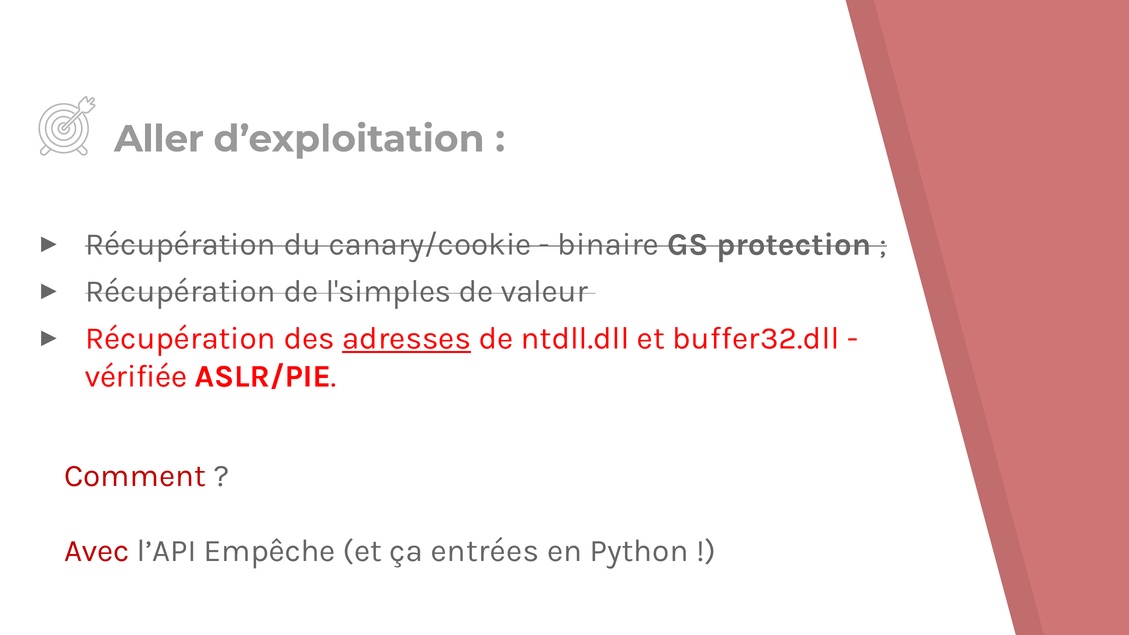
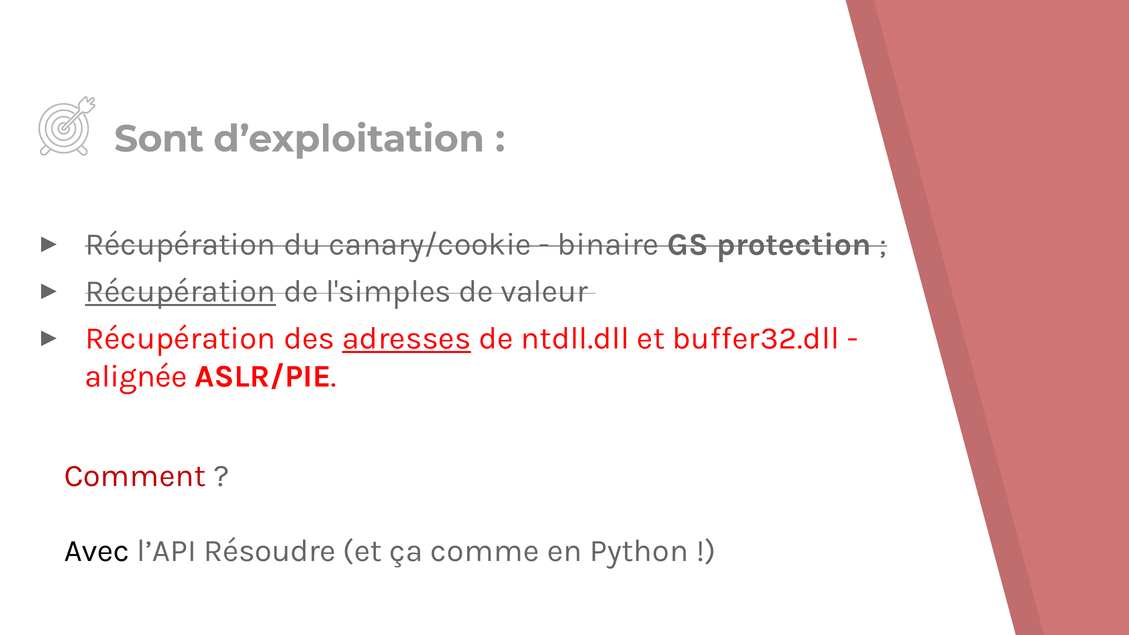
Aller: Aller -> Sont
Récupération at (180, 291) underline: none -> present
vérifiée: vérifiée -> alignée
Avec colour: red -> black
Empêche: Empêche -> Résoudre
entrées: entrées -> comme
